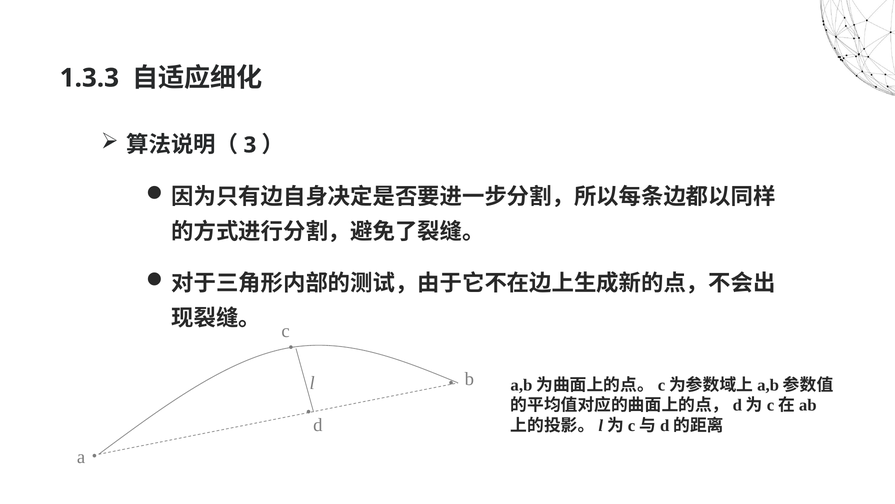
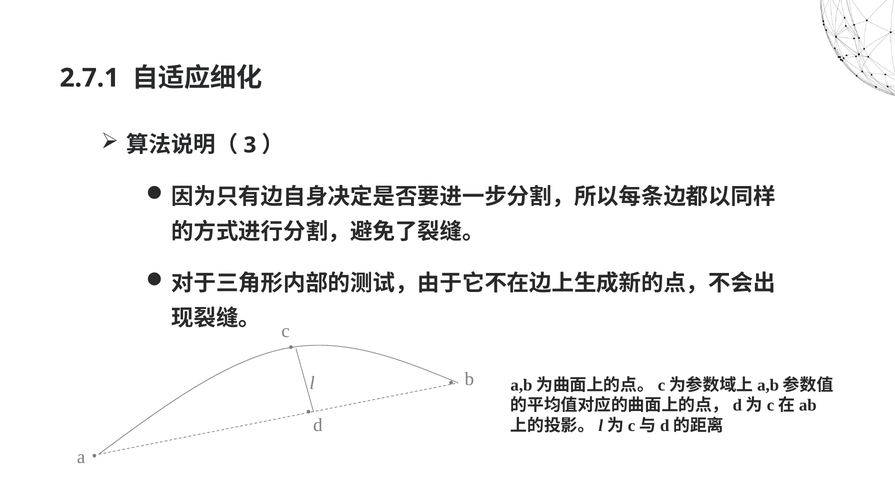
1.3.3: 1.3.3 -> 2.7.1
